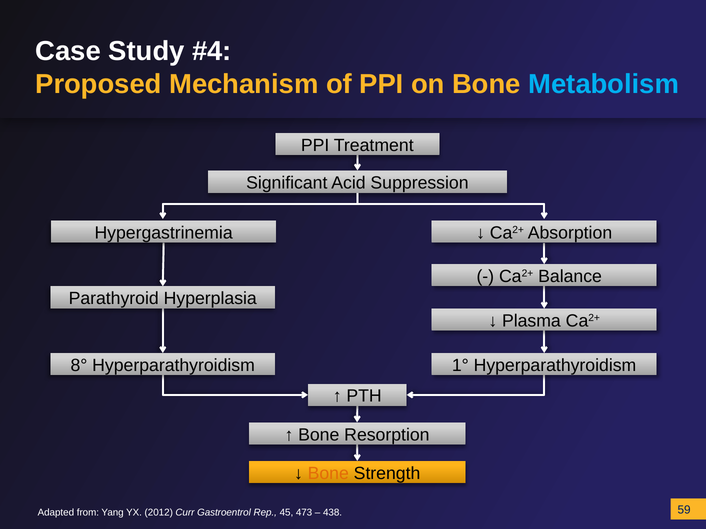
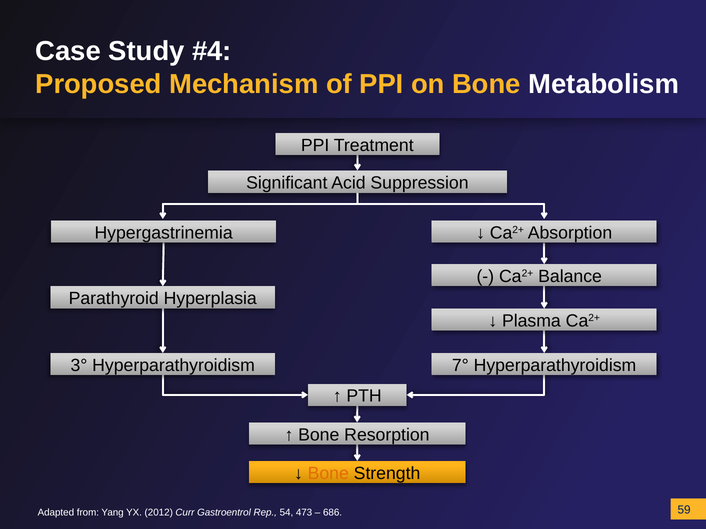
Metabolism colour: light blue -> white
8°: 8° -> 3°
1°: 1° -> 7°
45: 45 -> 54
438: 438 -> 686
